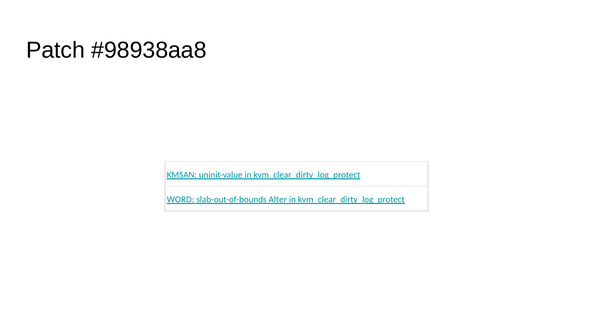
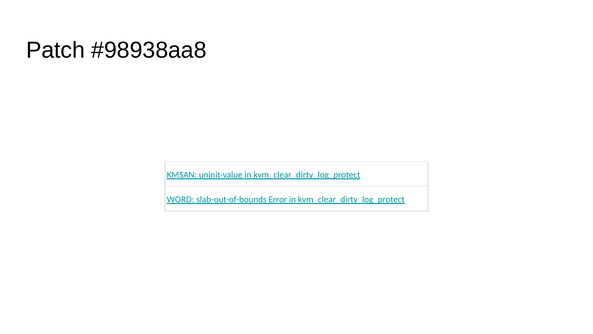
Alter: Alter -> Error
